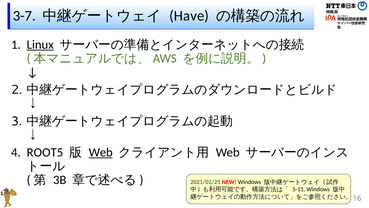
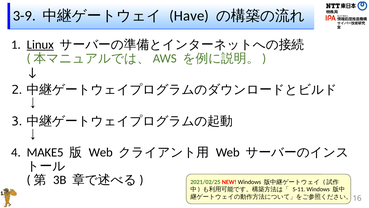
3-7: 3-7 -> 3-9
ROOT5: ROOT5 -> MAKE5
Web at (101, 152) underline: present -> none
